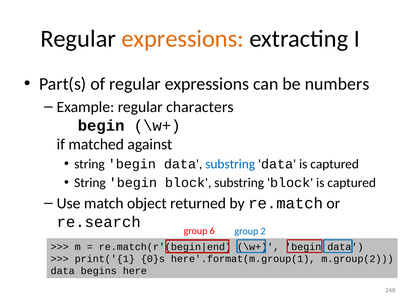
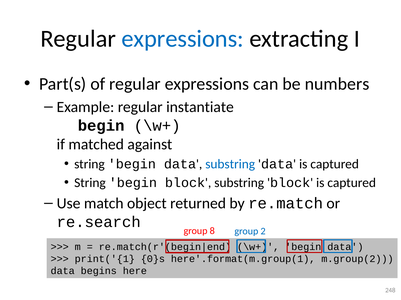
expressions at (183, 39) colour: orange -> blue
characters: characters -> instantiate
6: 6 -> 8
